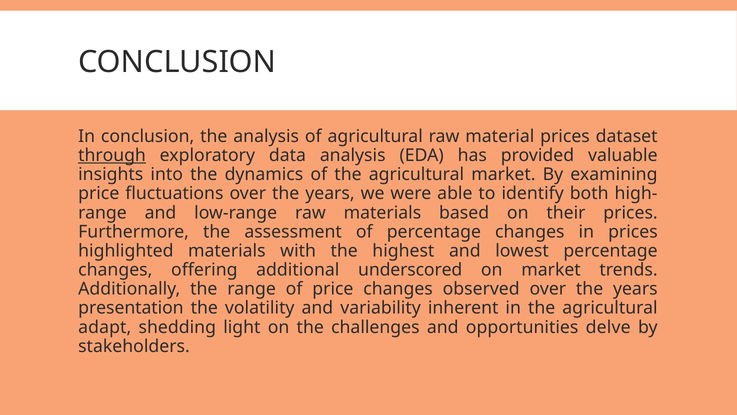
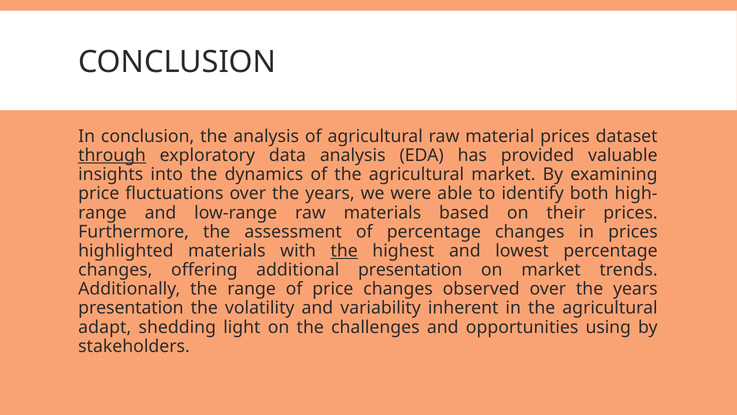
the at (344, 251) underline: none -> present
additional underscored: underscored -> presentation
delve: delve -> using
